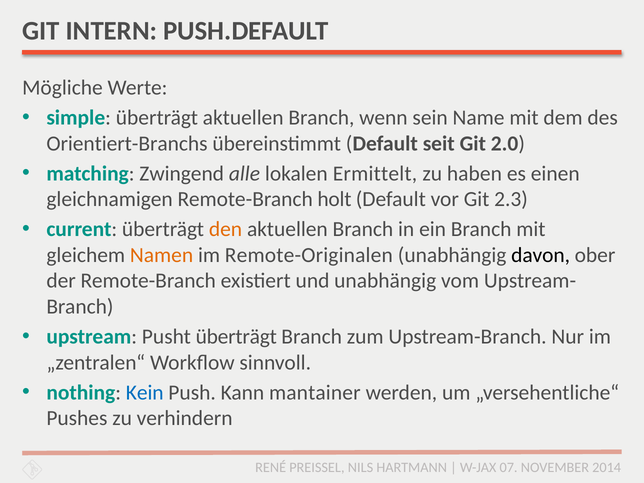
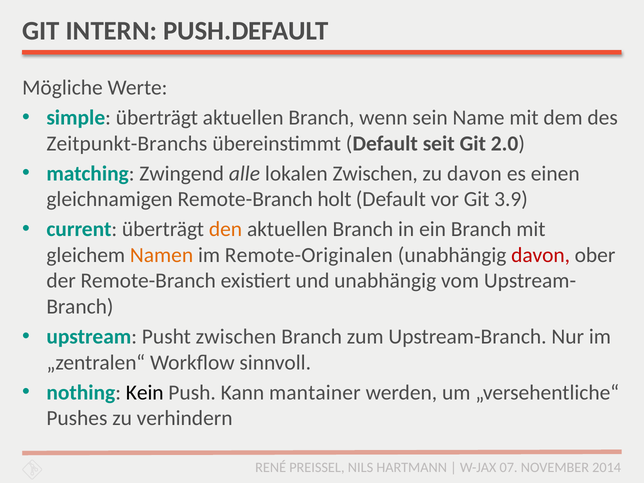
Orientiert-Branchs: Orientiert-Branchs -> Zeitpunkt-Branchs
lokalen Ermittelt: Ermittelt -> Zwischen
zu haben: haben -> davon
2.3: 2.3 -> 3.9
davon at (541, 255) colour: black -> red
Pusht überträgt: überträgt -> zwischen
Kein colour: blue -> black
